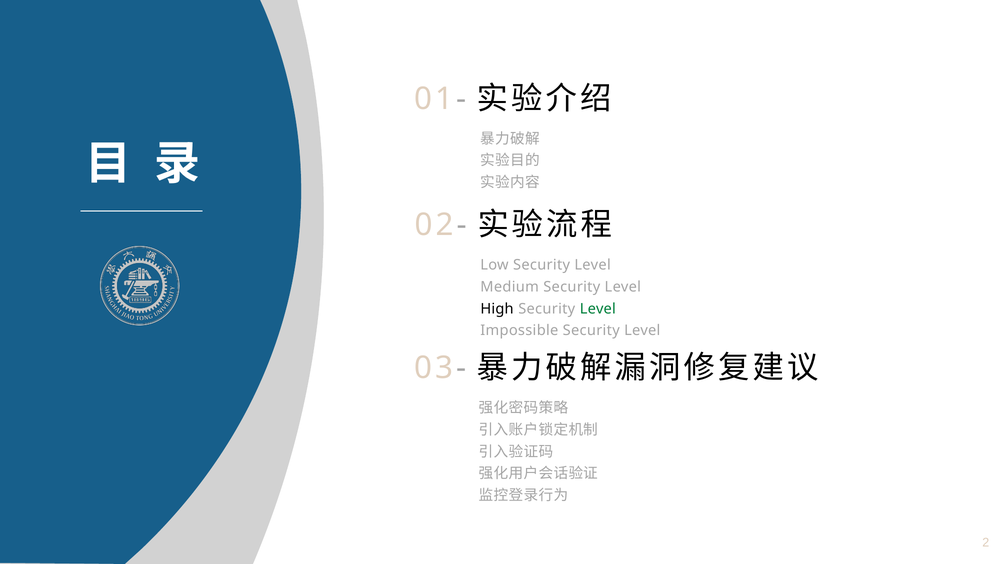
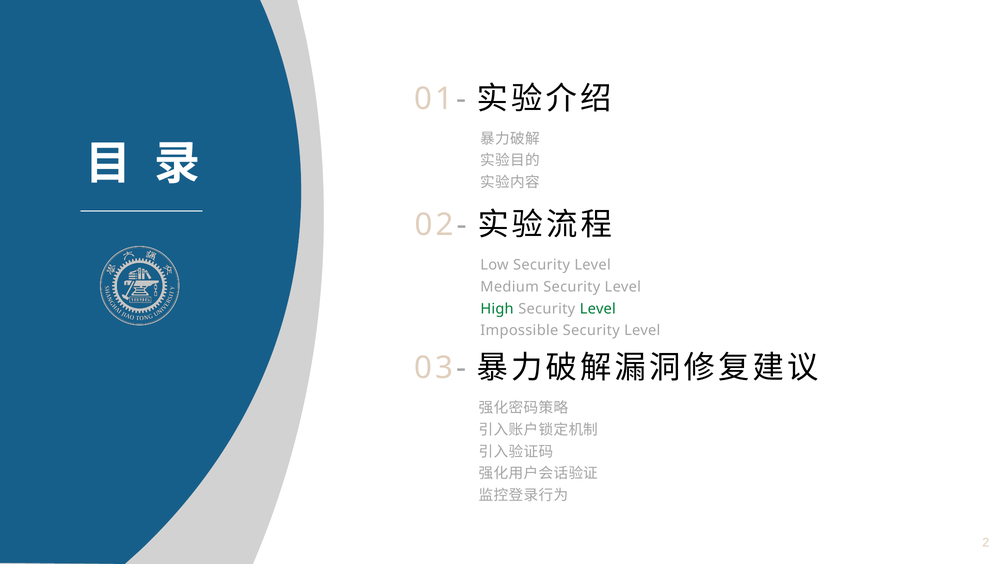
High colour: black -> green
